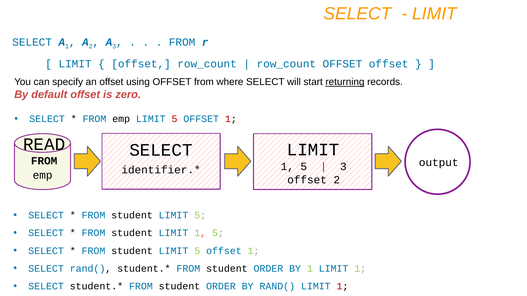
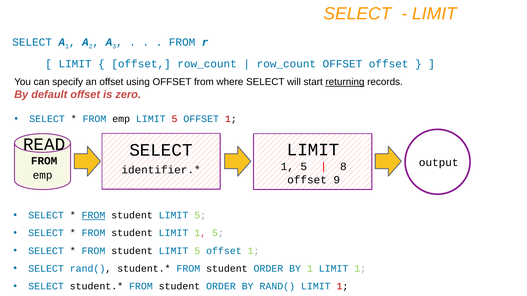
3 at (343, 167): 3 -> 8
offset 2: 2 -> 9
FROM at (93, 216) underline: none -> present
